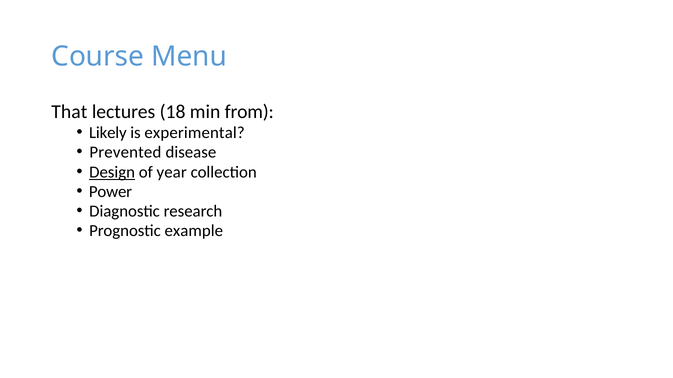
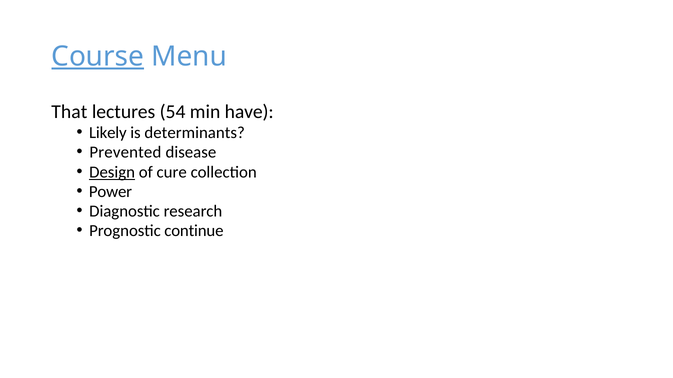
Course underline: none -> present
18: 18 -> 54
from: from -> have
experimental: experimental -> determinants
year: year -> cure
example: example -> continue
